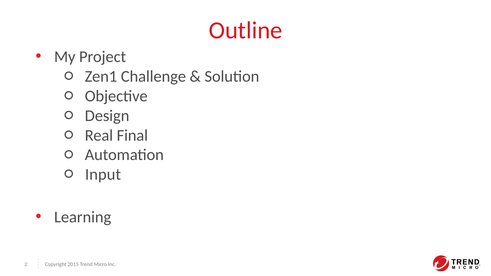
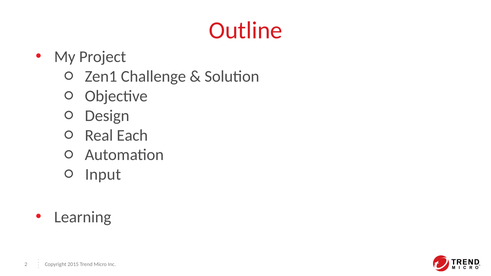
Final: Final -> Each
